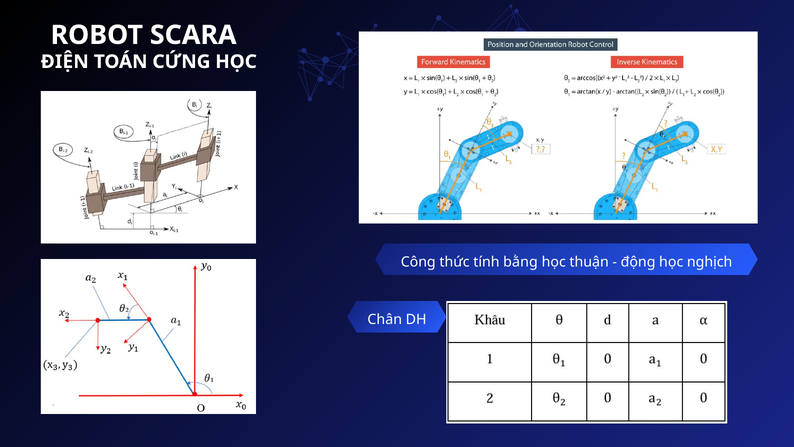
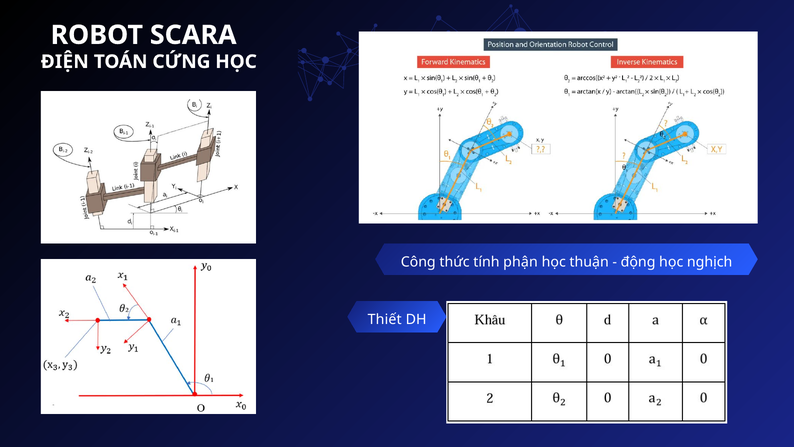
bằng: bằng -> phận
Chân: Chân -> Thiết
